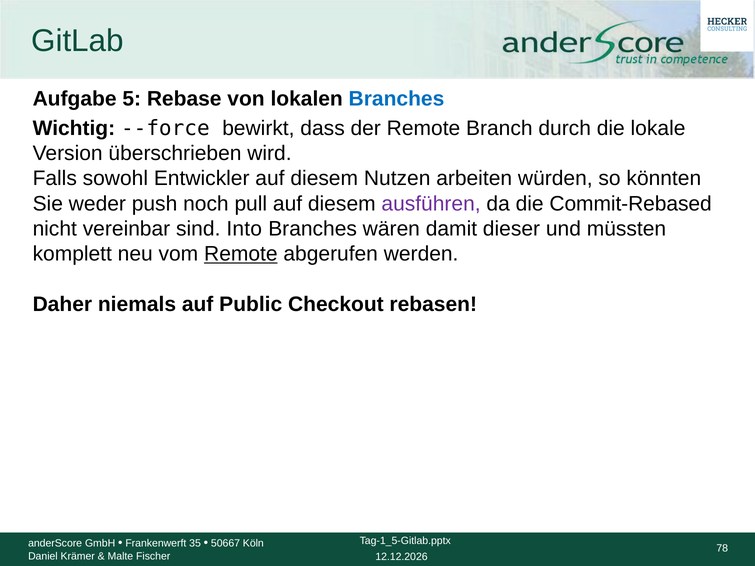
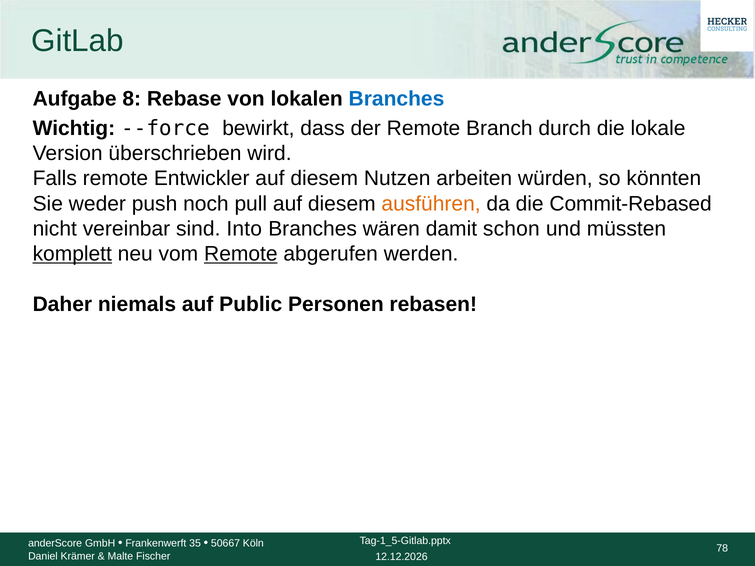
5: 5 -> 8
Falls sowohl: sowohl -> remote
ausführen colour: purple -> orange
dieser: dieser -> schon
komplett underline: none -> present
Checkout: Checkout -> Personen
